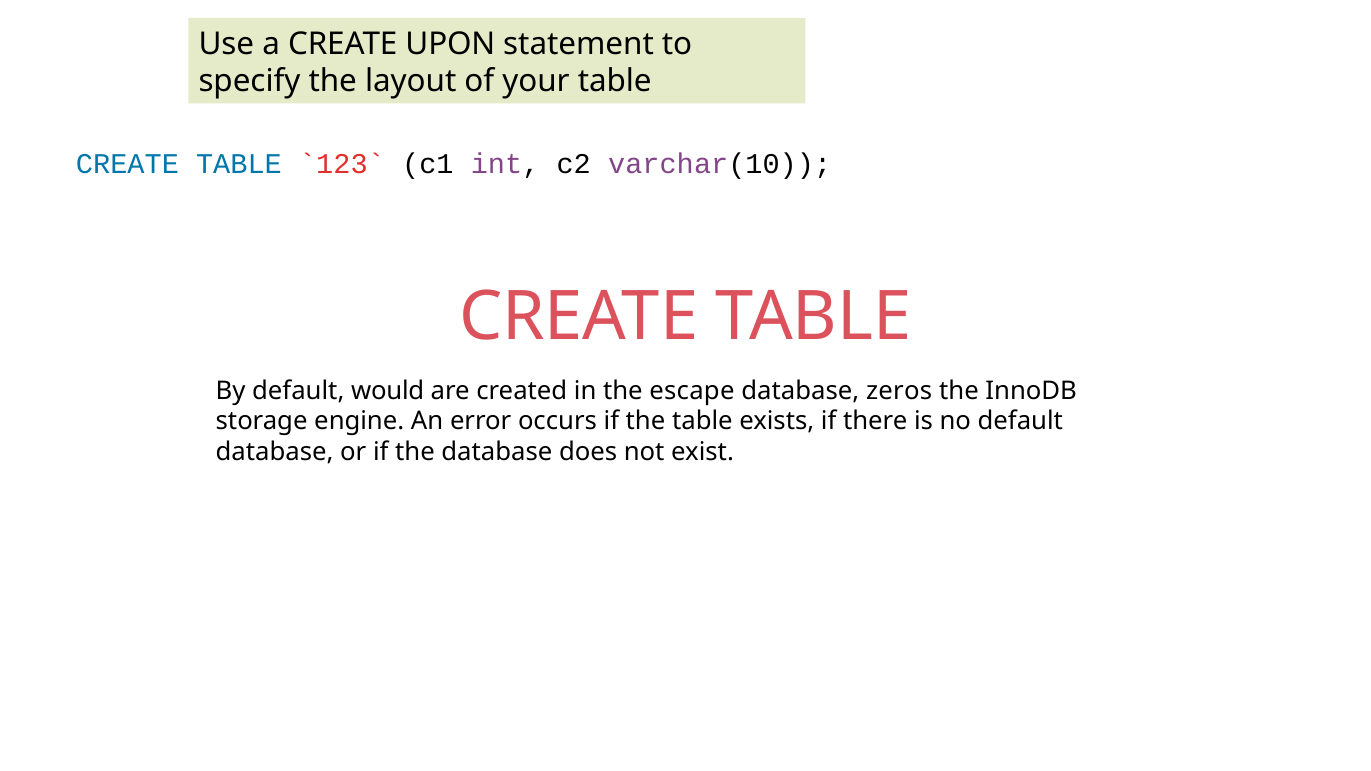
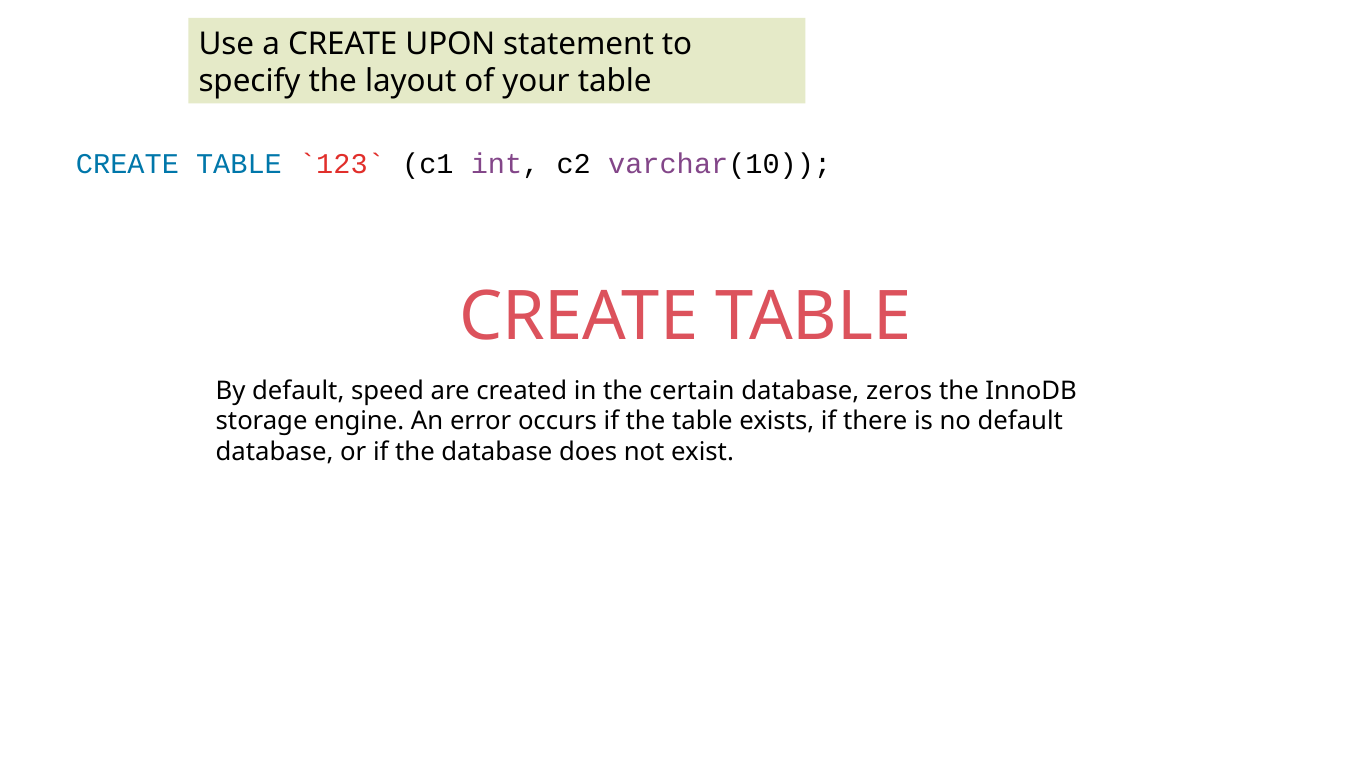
would: would -> speed
escape: escape -> certain
